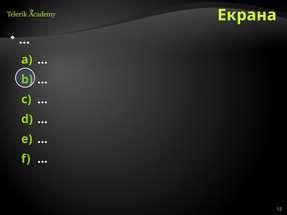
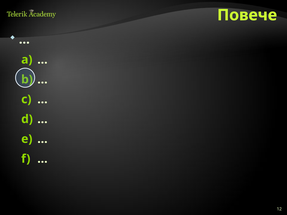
Екрана: Екрана -> Повече
